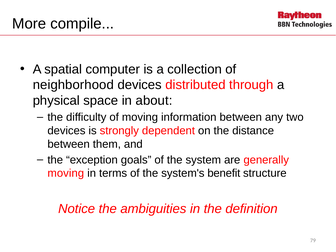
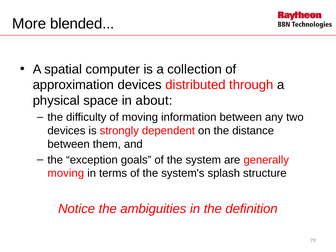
compile: compile -> blended
neighborhood: neighborhood -> approximation
benefit: benefit -> splash
